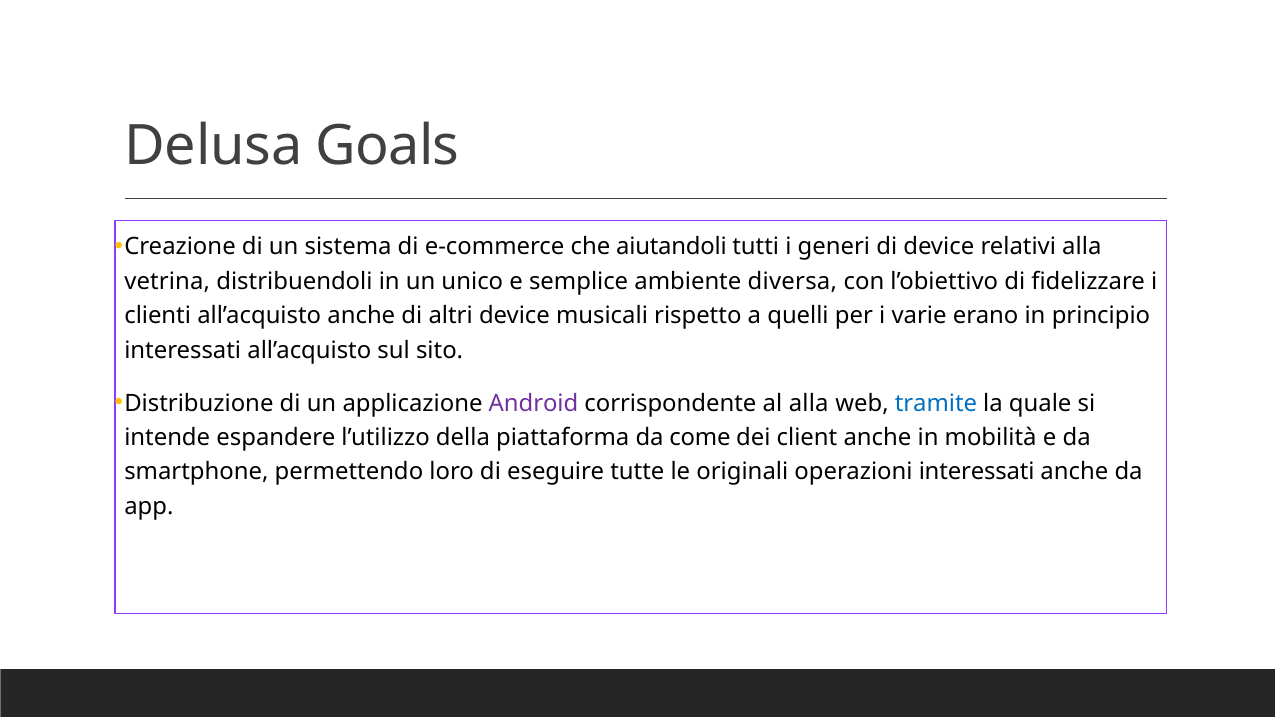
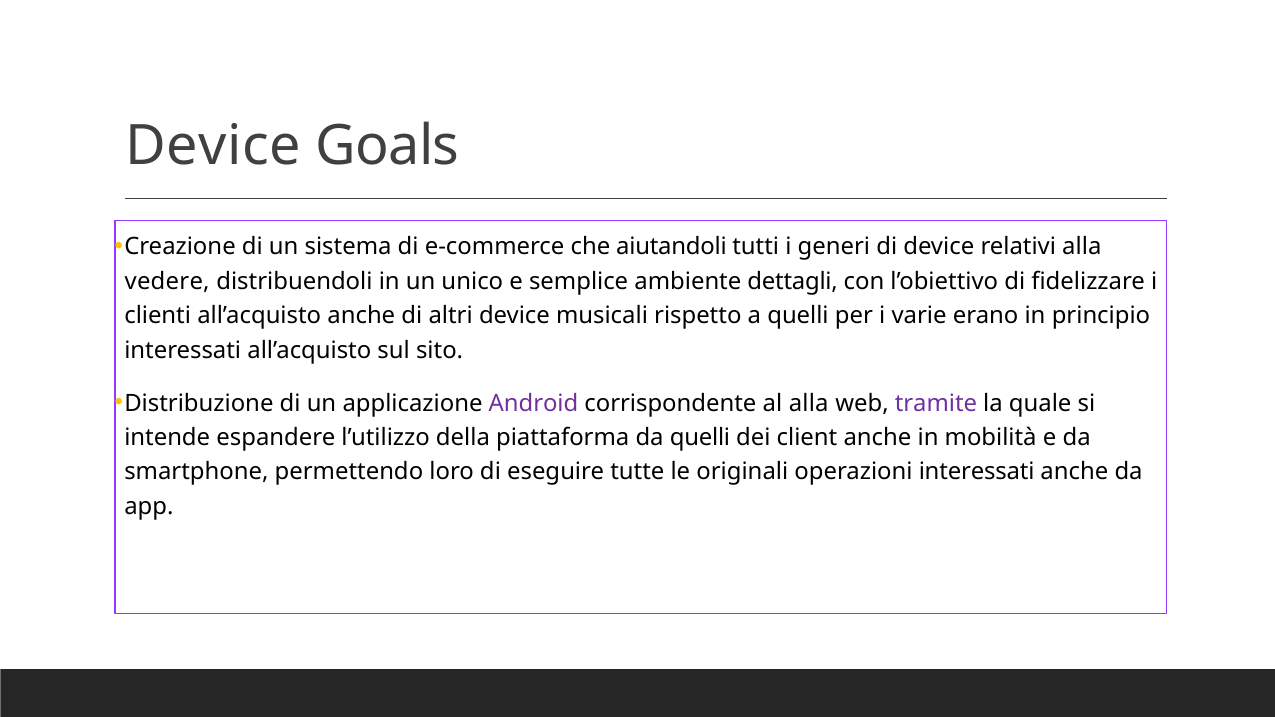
Delusa at (213, 146): Delusa -> Device
vetrina: vetrina -> vedere
diversa: diversa -> dettagli
tramite colour: blue -> purple
da come: come -> quelli
